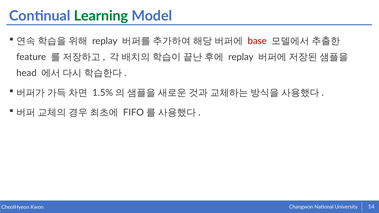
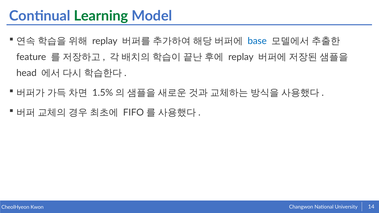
base colour: red -> blue
